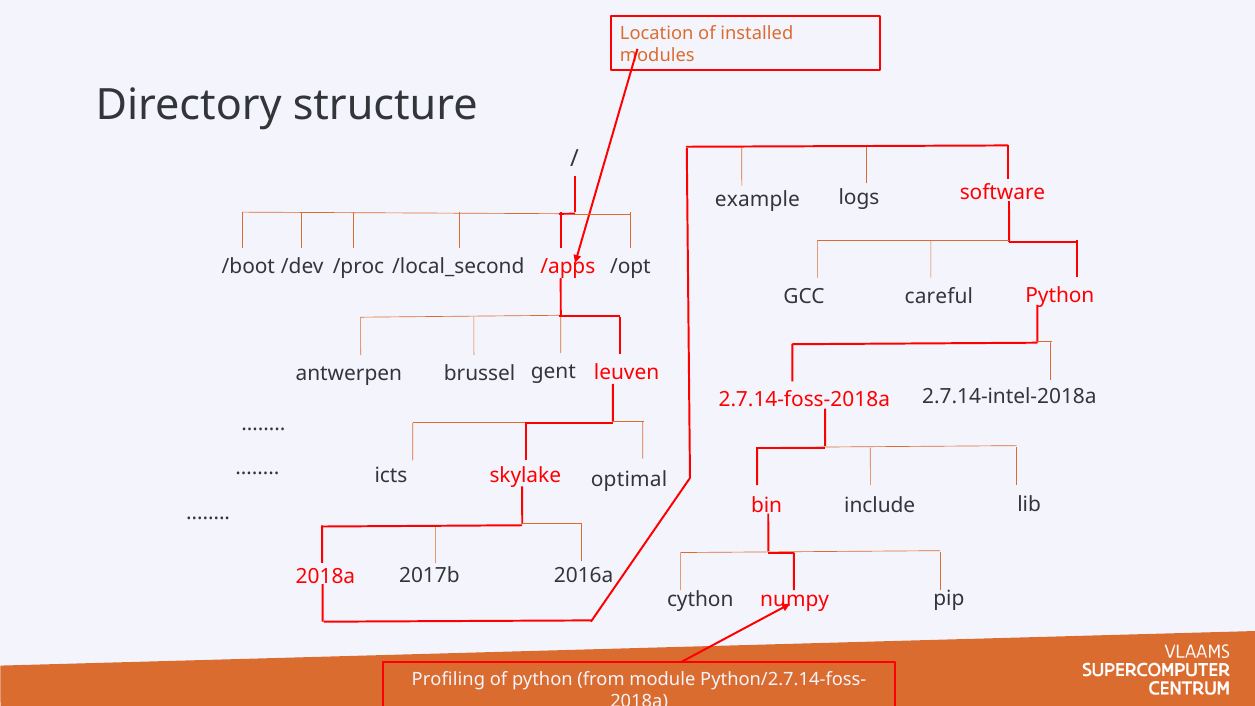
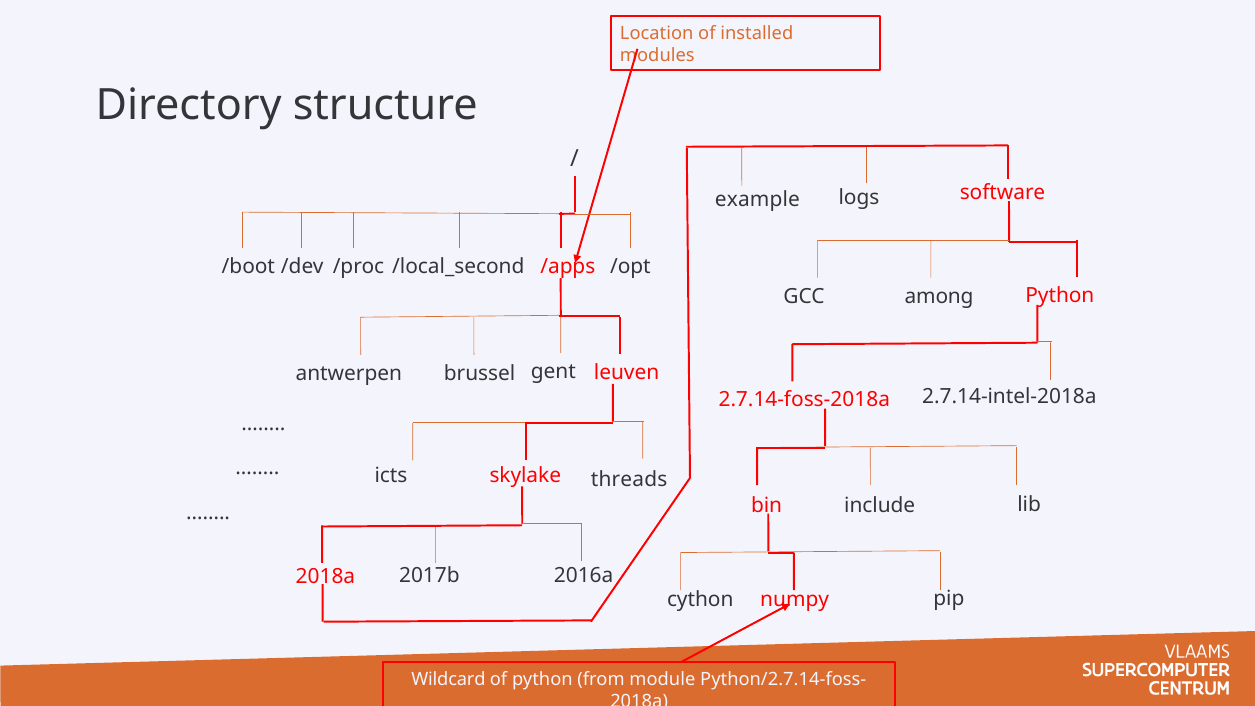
careful: careful -> among
optimal: optimal -> threads
Profiling: Profiling -> Wildcard
